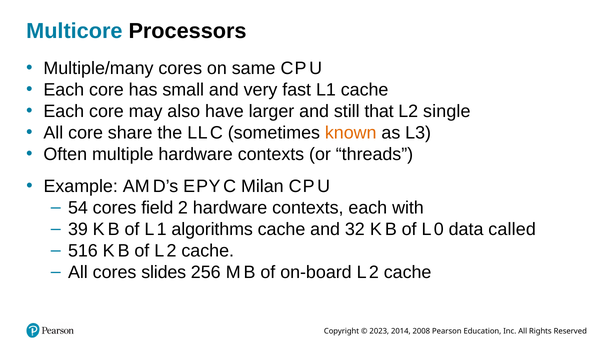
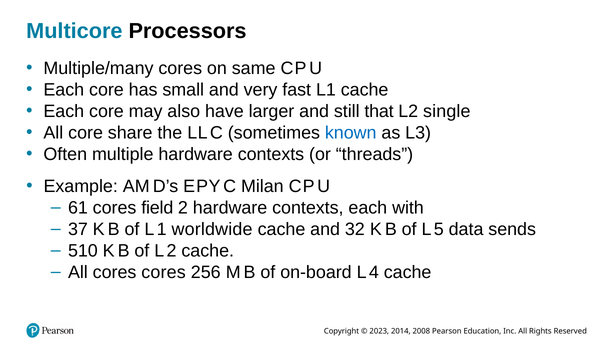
known colour: orange -> blue
54: 54 -> 61
39: 39 -> 37
algorithms: algorithms -> worldwide
0: 0 -> 5
called: called -> sends
516: 516 -> 510
cores slides: slides -> cores
on-board L 2: 2 -> 4
